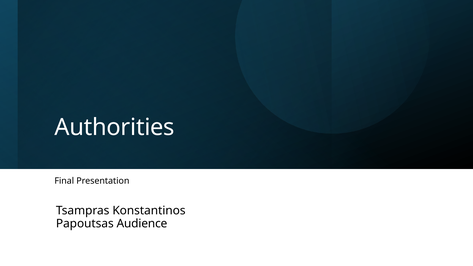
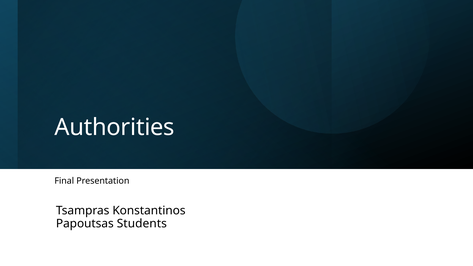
Audience: Audience -> Students
